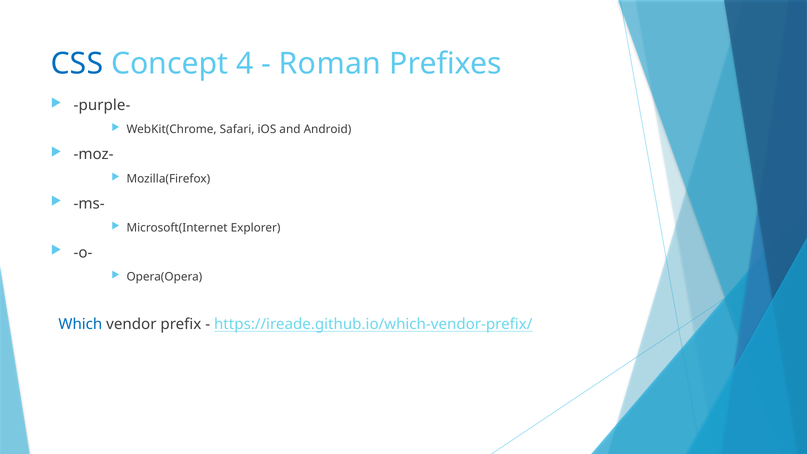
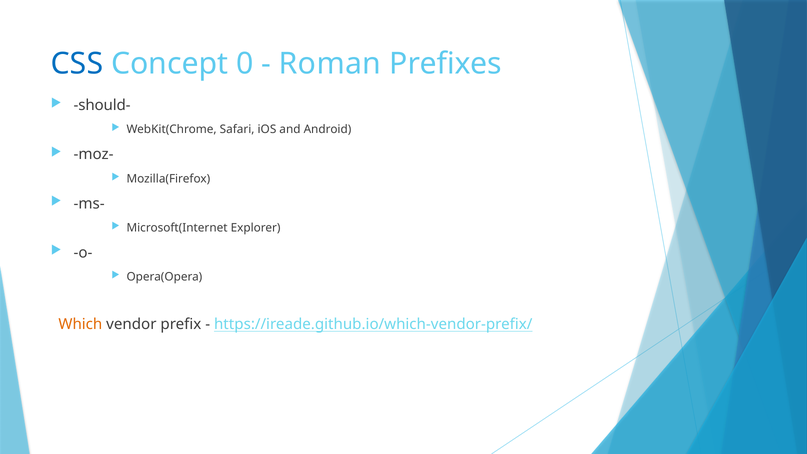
4: 4 -> 0
purple-: purple- -> should-
Which colour: blue -> orange
